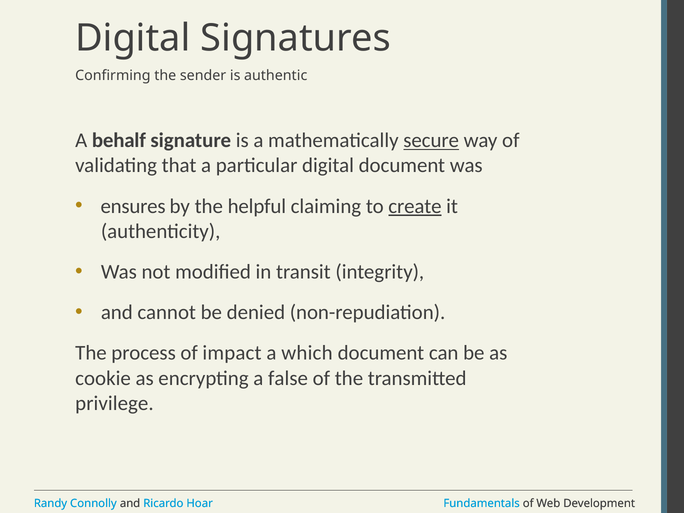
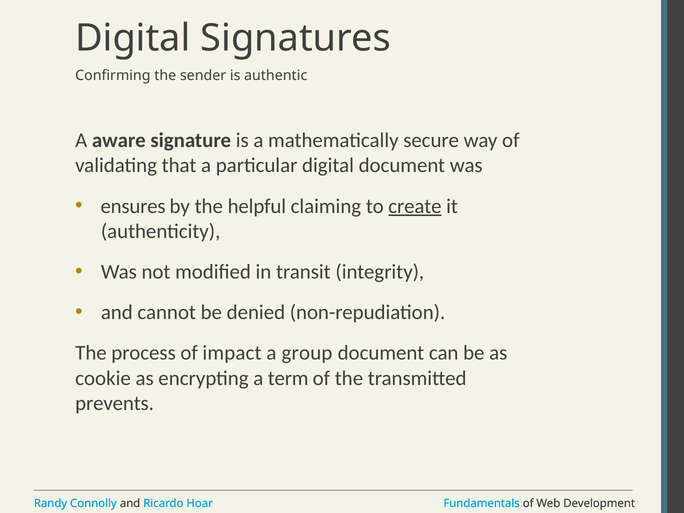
behalf: behalf -> aware
secure underline: present -> none
which: which -> group
false: false -> term
privilege: privilege -> prevents
